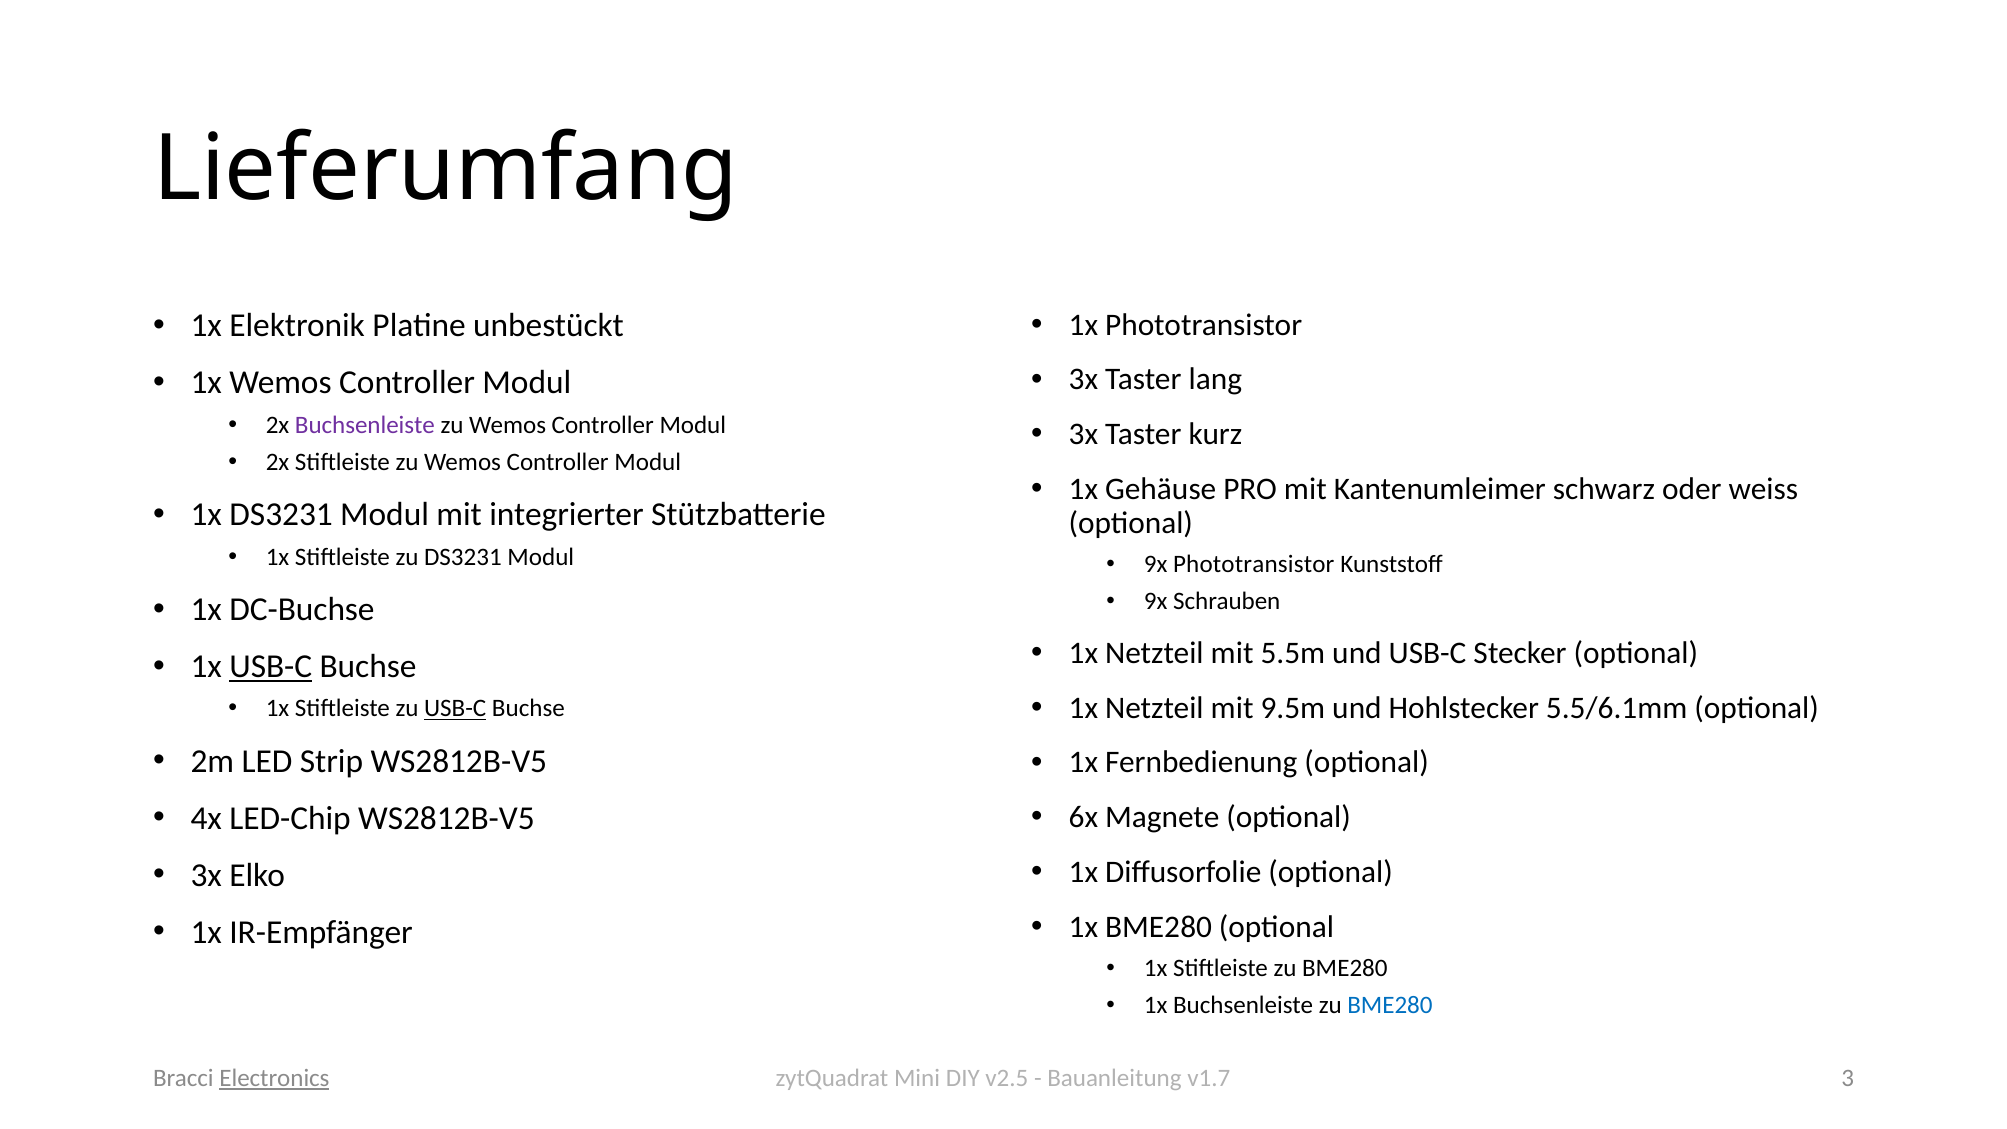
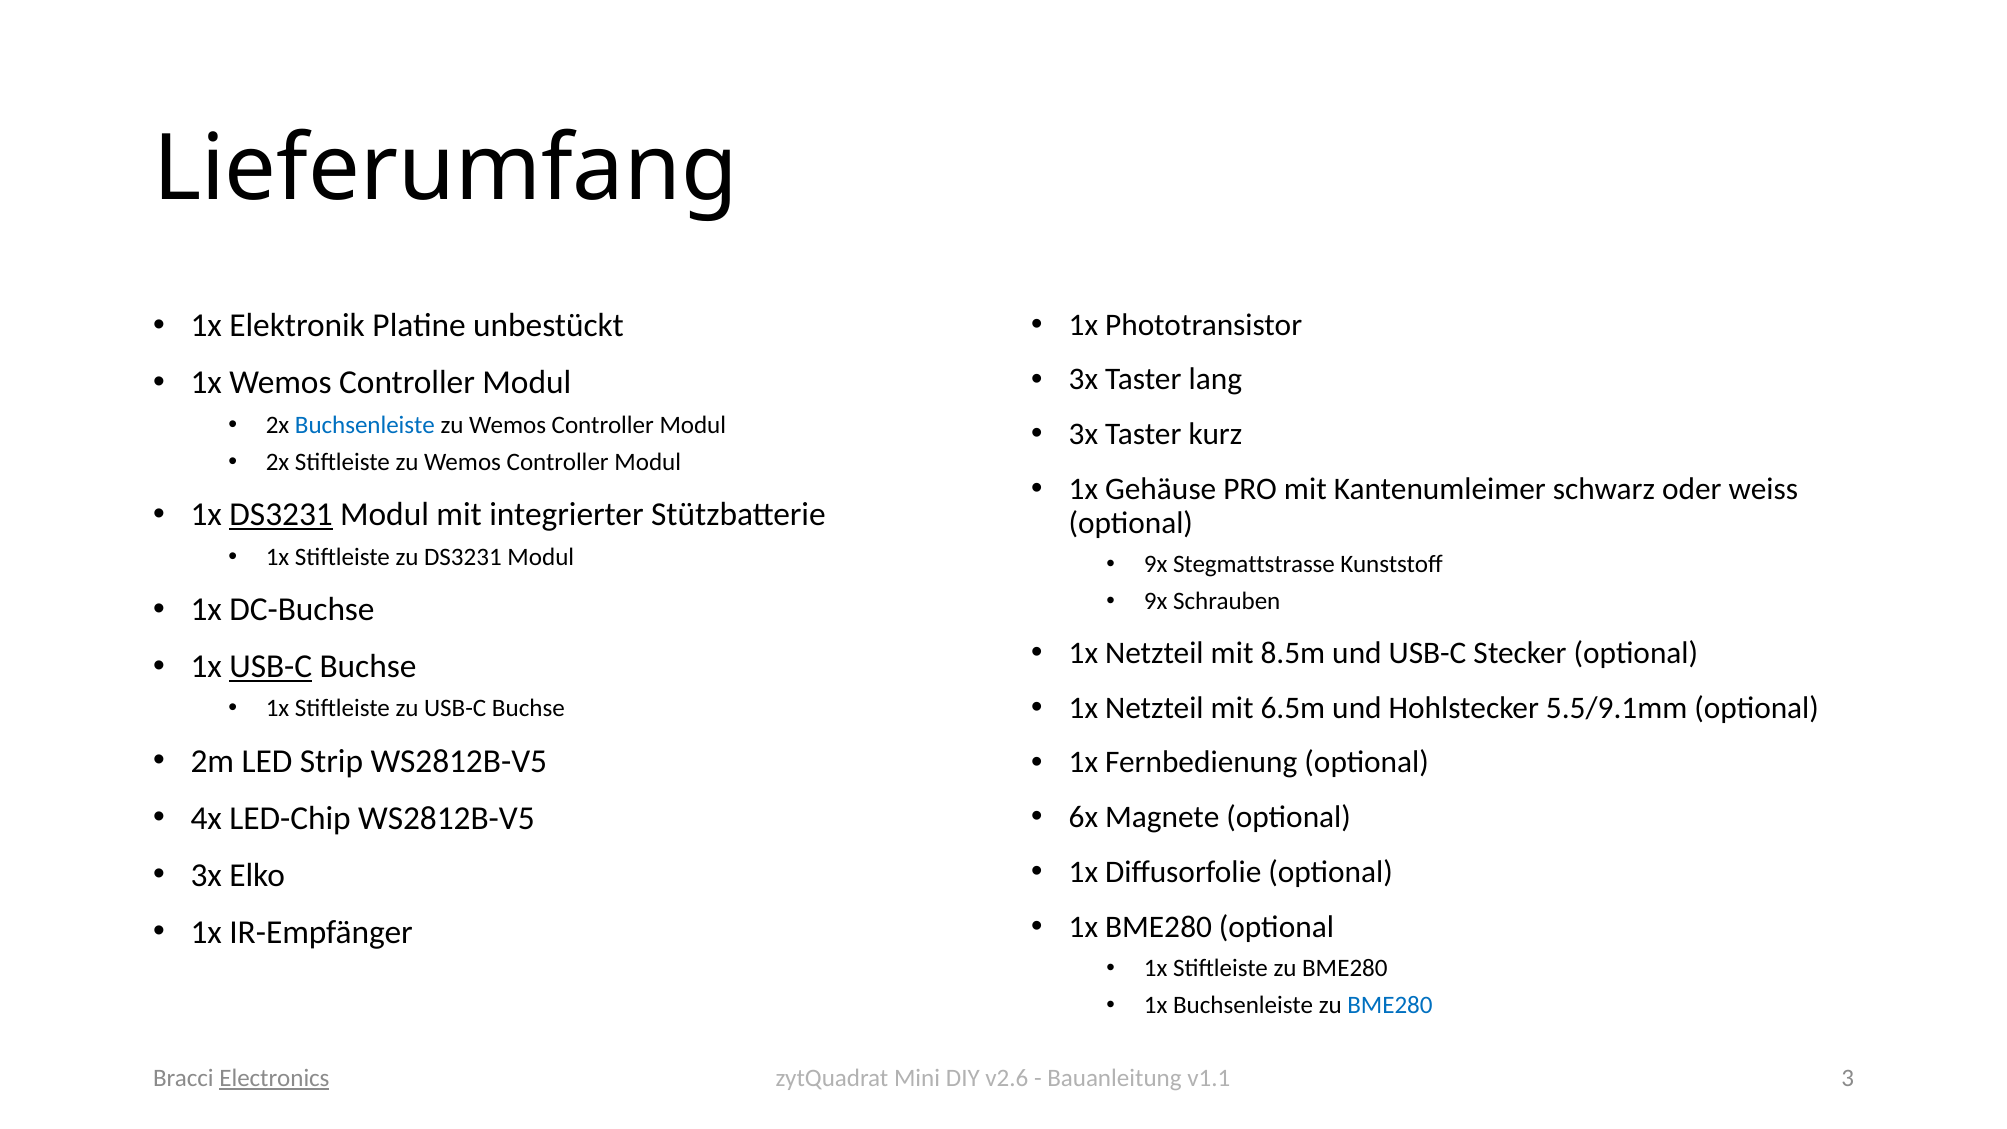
Buchsenleiste at (365, 425) colour: purple -> blue
DS3231 at (281, 515) underline: none -> present
9x Phototransistor: Phototransistor -> Stegmattstrasse
5.5m: 5.5m -> 8.5m
9.5m: 9.5m -> 6.5m
5.5/6.1mm: 5.5/6.1mm -> 5.5/9.1mm
USB-C at (455, 709) underline: present -> none
v2.5: v2.5 -> v2.6
v1.7: v1.7 -> v1.1
